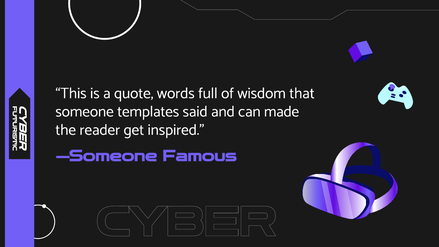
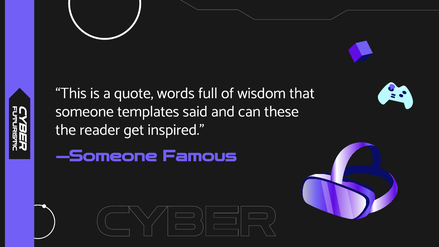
made: made -> these
